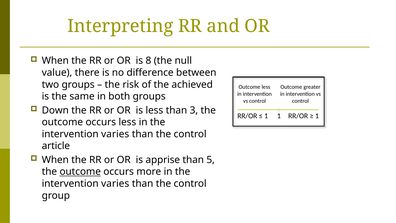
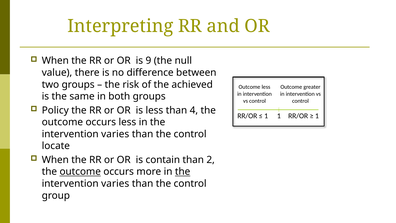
8: 8 -> 9
Down: Down -> Policy
3: 3 -> 4
article: article -> locate
apprise: apprise -> contain
5: 5 -> 2
the at (183, 172) underline: none -> present
